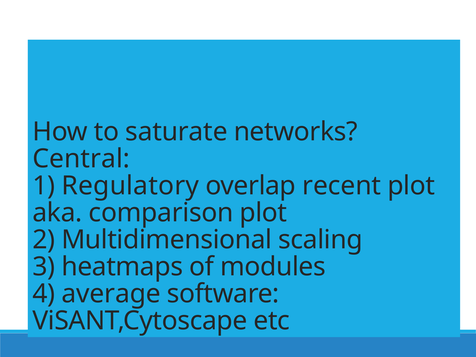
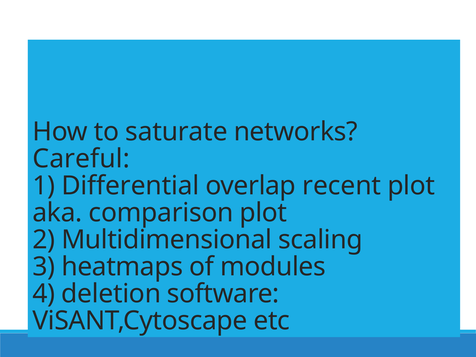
Central: Central -> Careful
Regulatory: Regulatory -> Differential
average: average -> deletion
